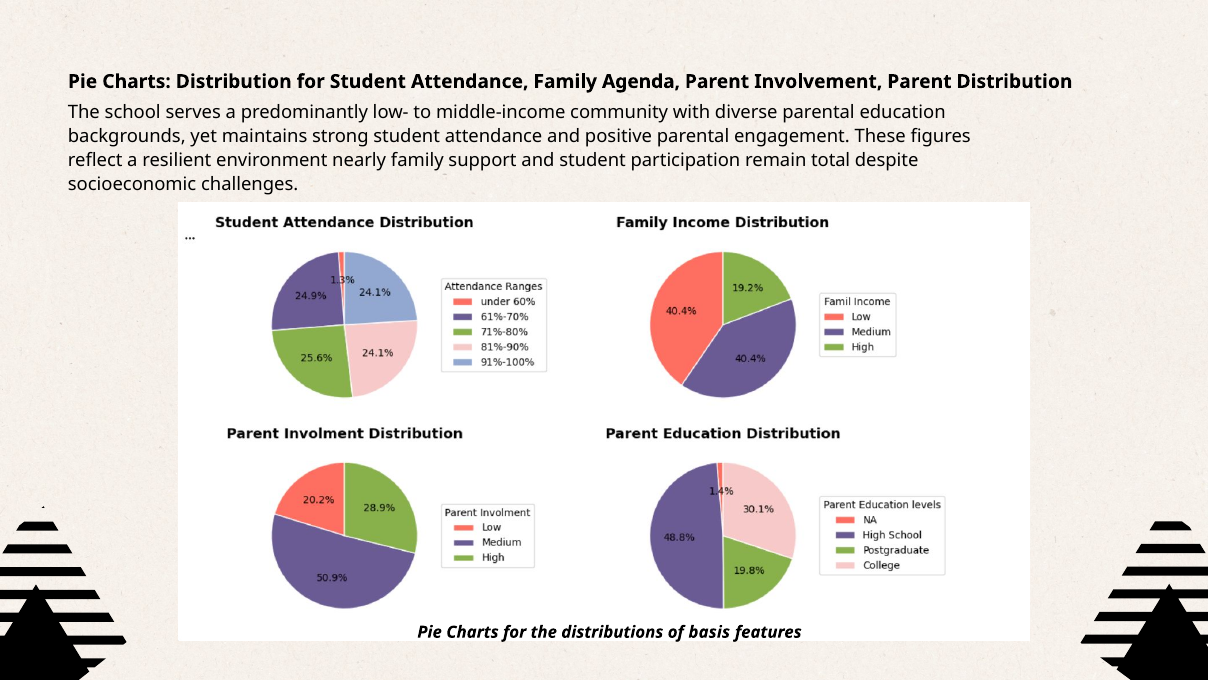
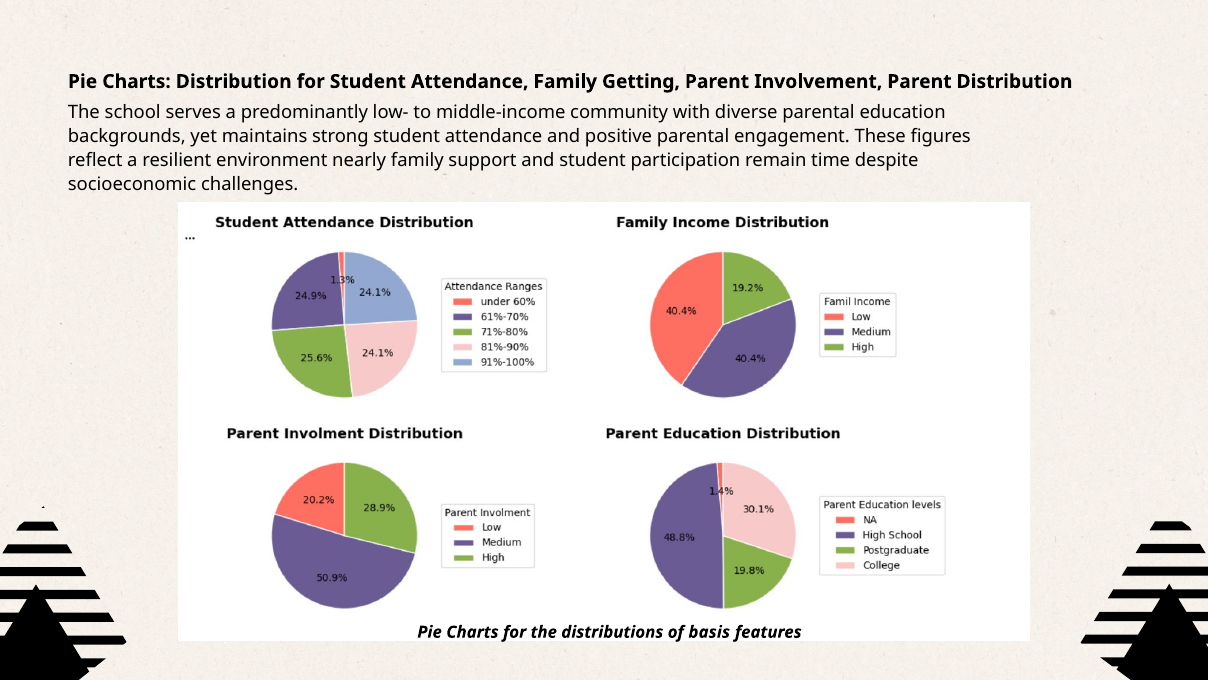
Agenda: Agenda -> Getting
total: total -> time
